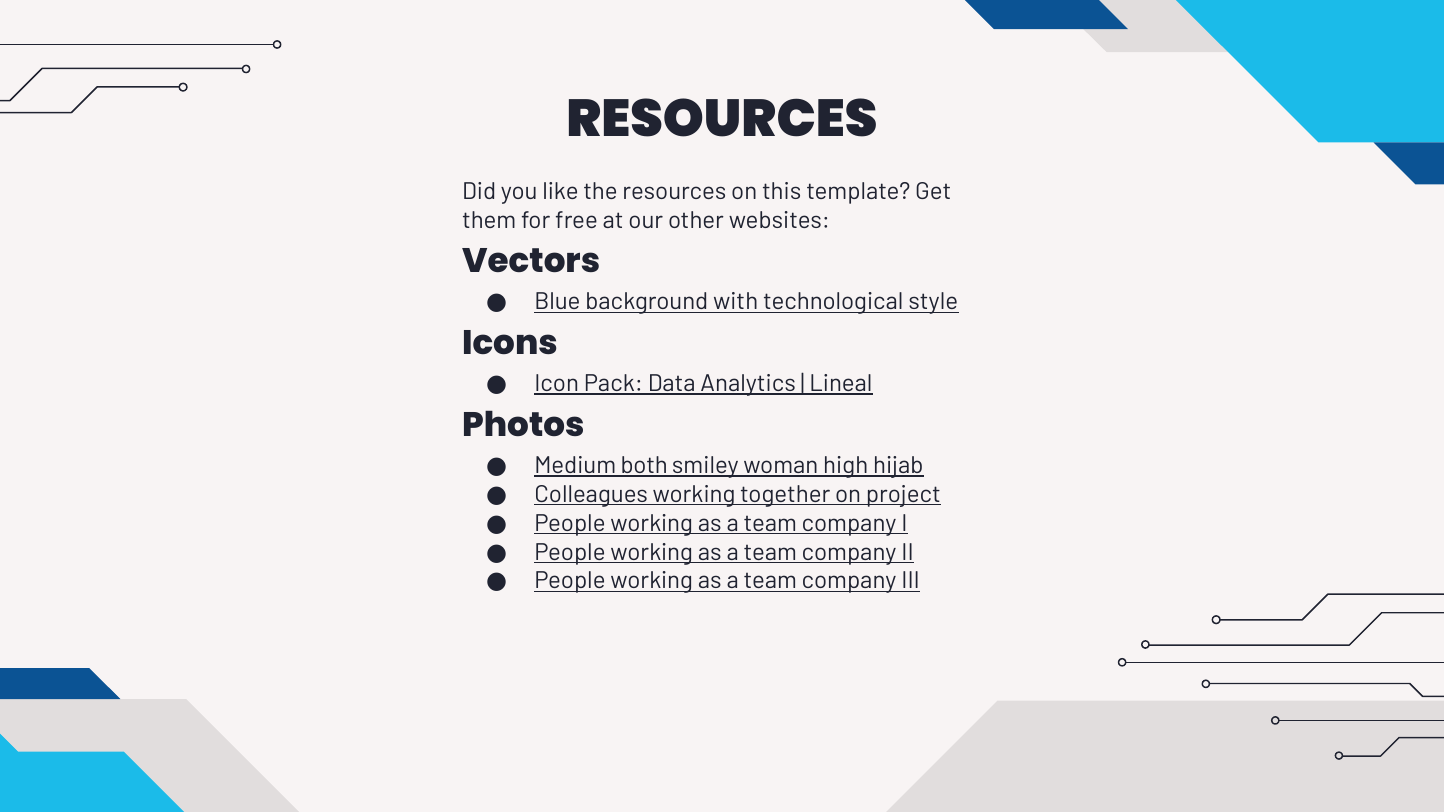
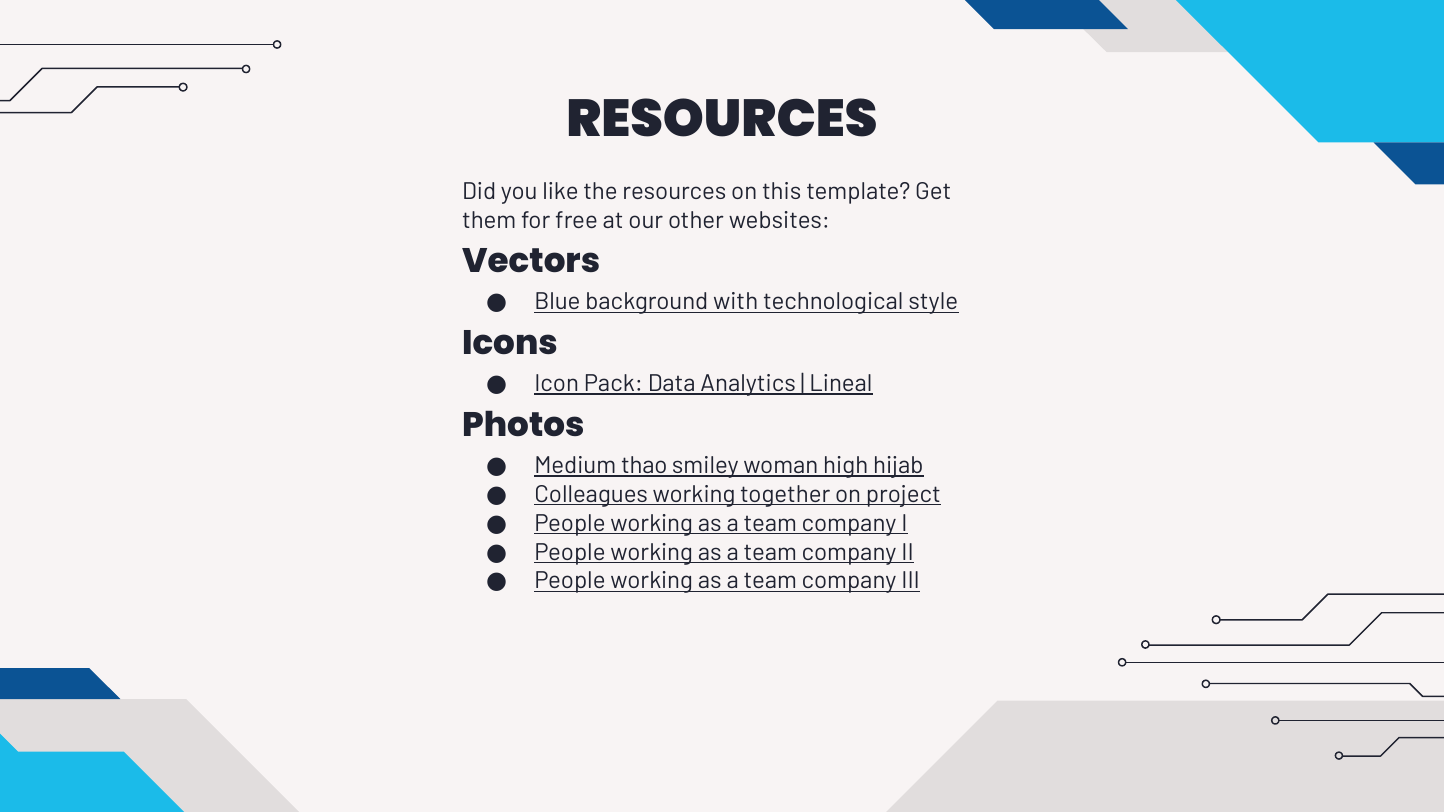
both: both -> thao
